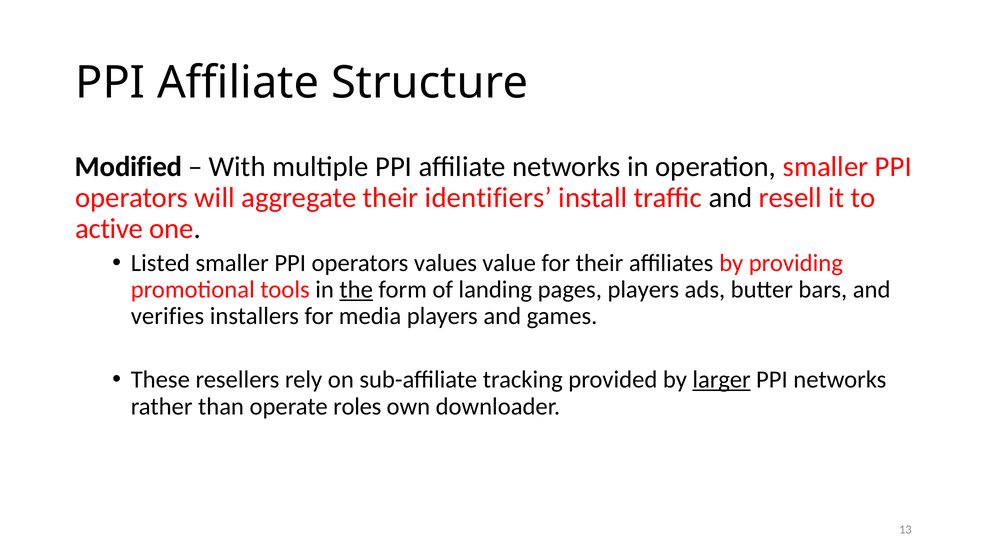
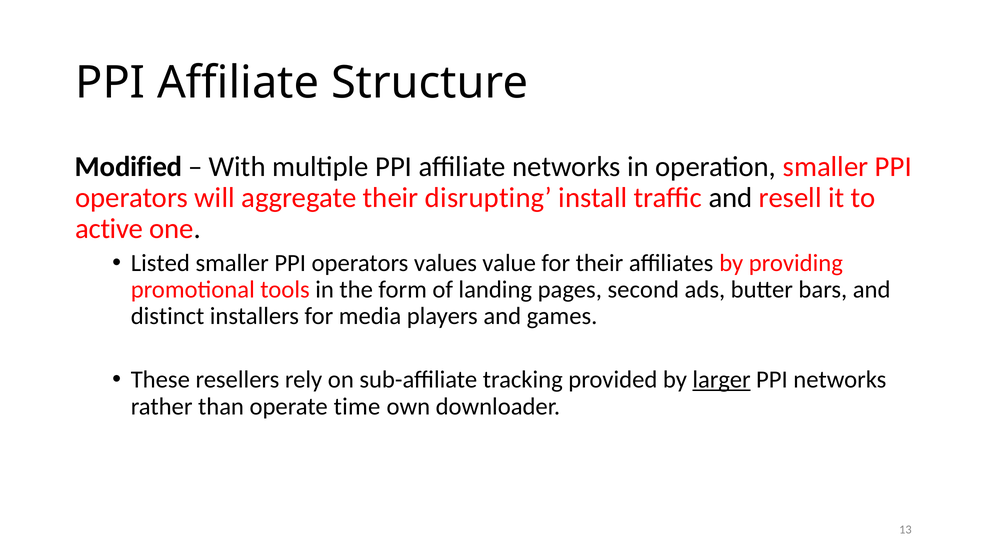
identifiers: identifiers -> disrupting
the underline: present -> none
pages players: players -> second
verifies: verifies -> distinct
roles: roles -> time
